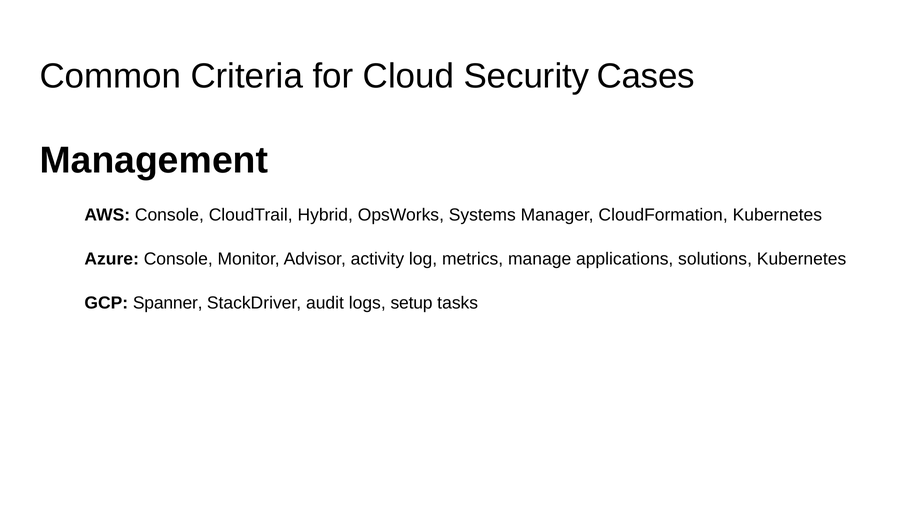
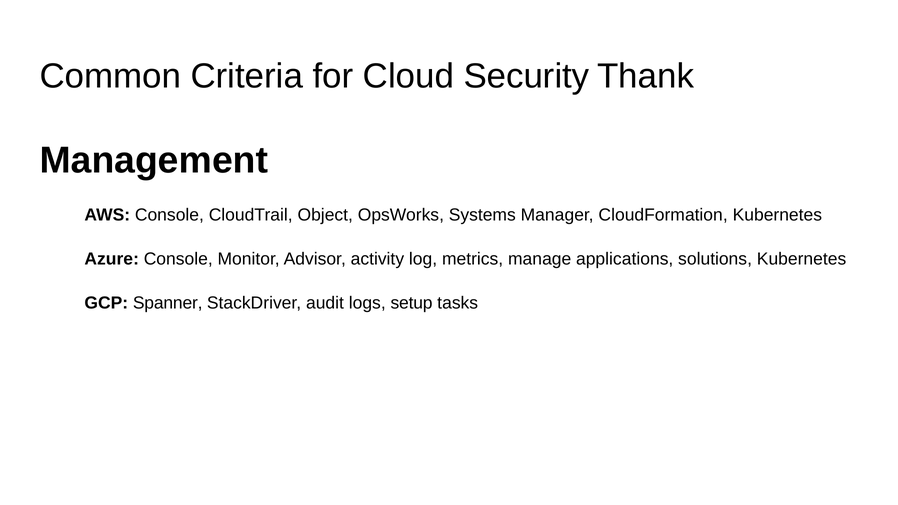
Cases: Cases -> Thank
Hybrid: Hybrid -> Object
